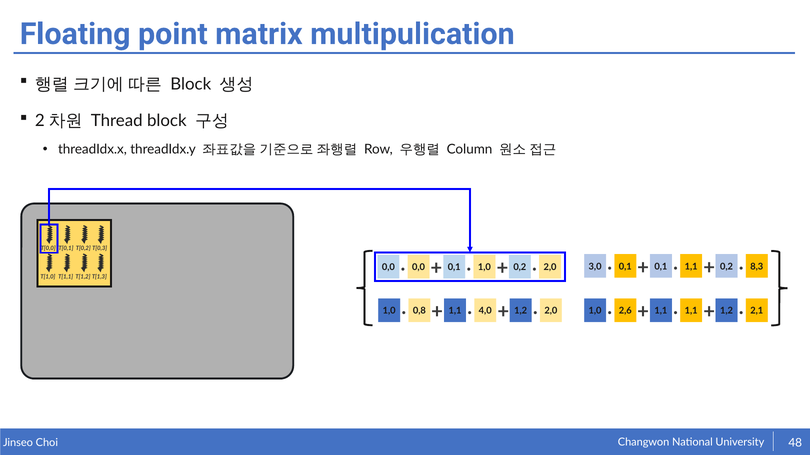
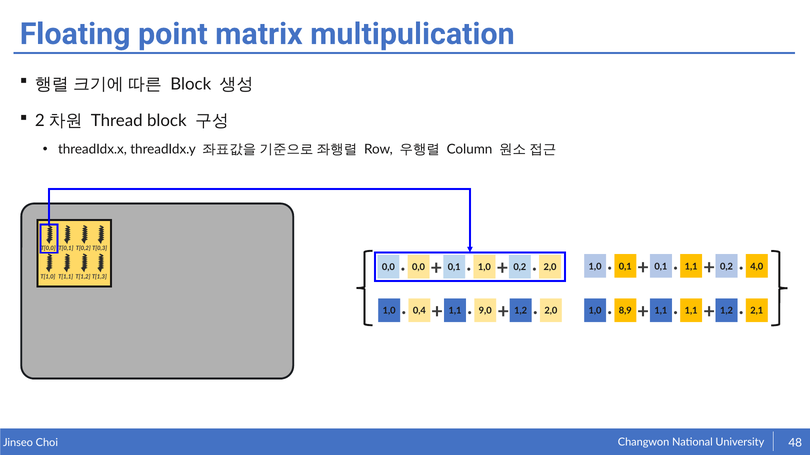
8,3: 8,3 -> 4,0
3,0 at (595, 267): 3,0 -> 1,0
4,0: 4,0 -> 9,0
0,8: 0,8 -> 0,4
2,6: 2,6 -> 8,9
